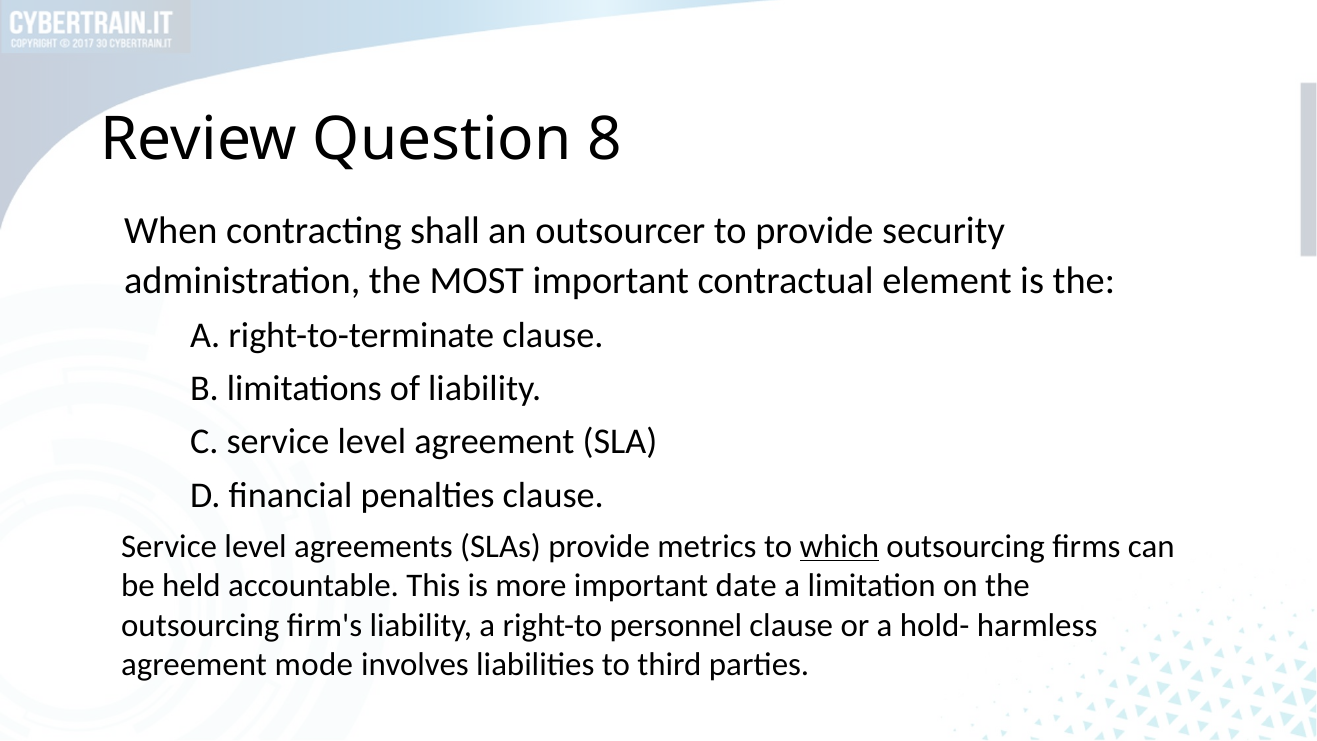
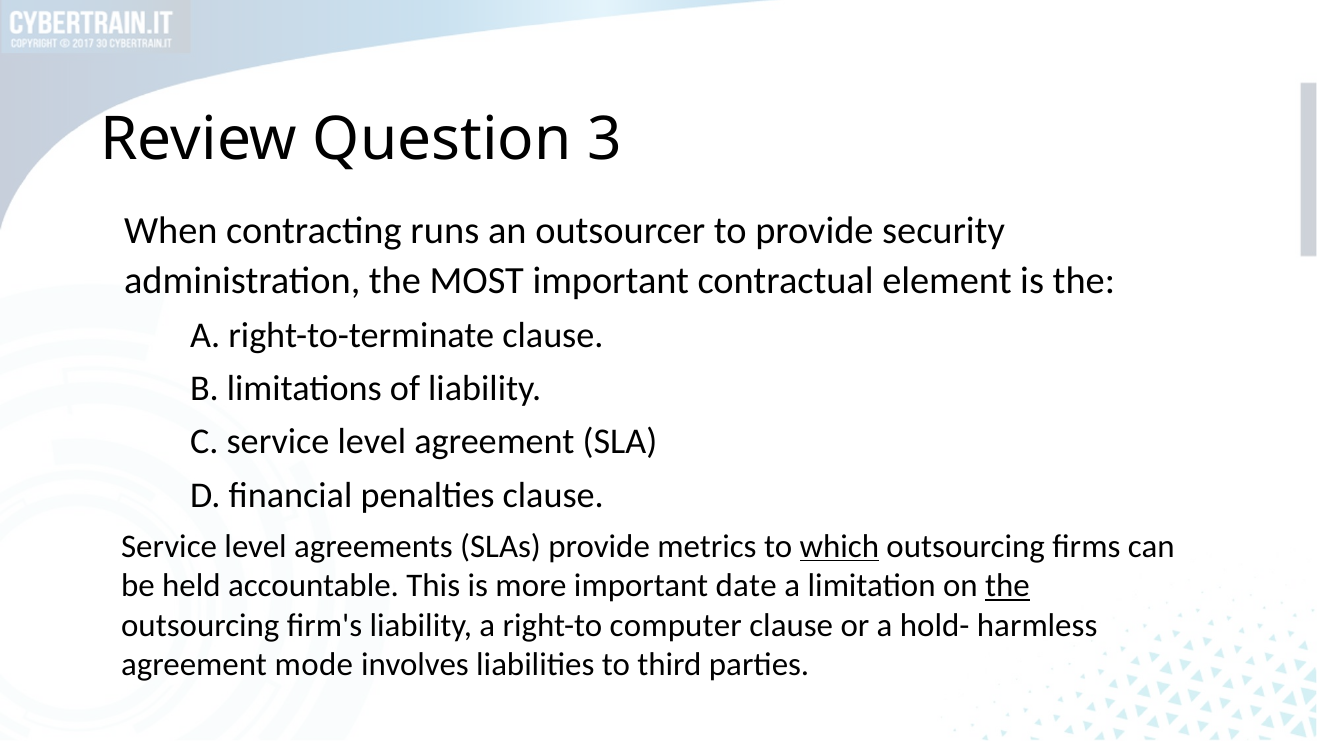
8: 8 -> 3
shall: shall -> runs
the at (1007, 586) underline: none -> present
personnel: personnel -> computer
